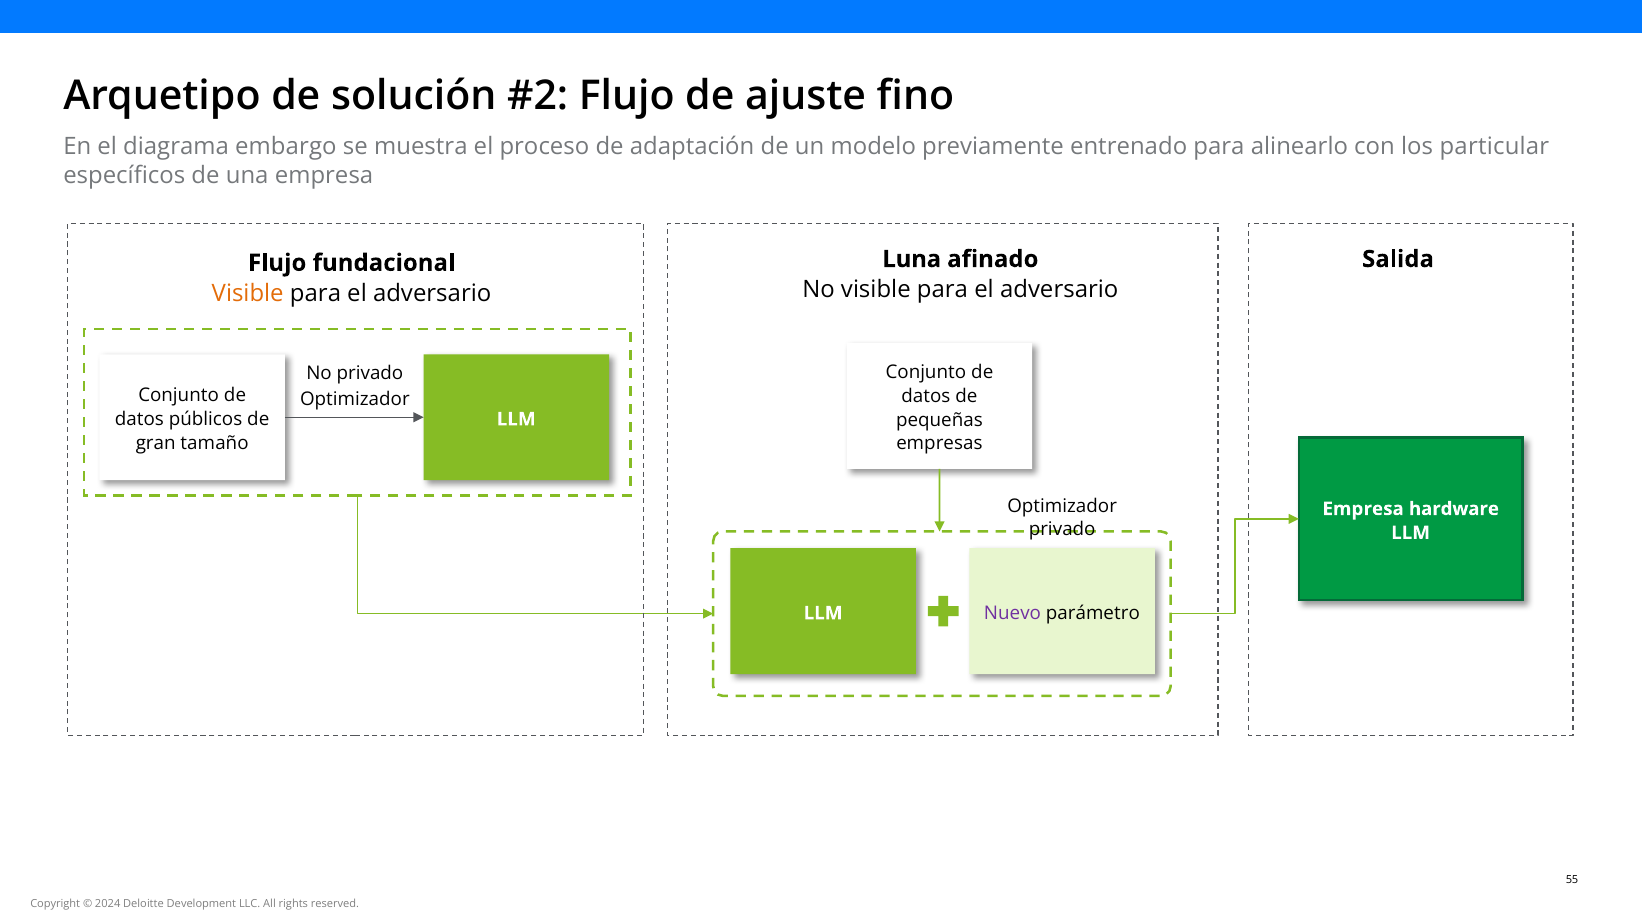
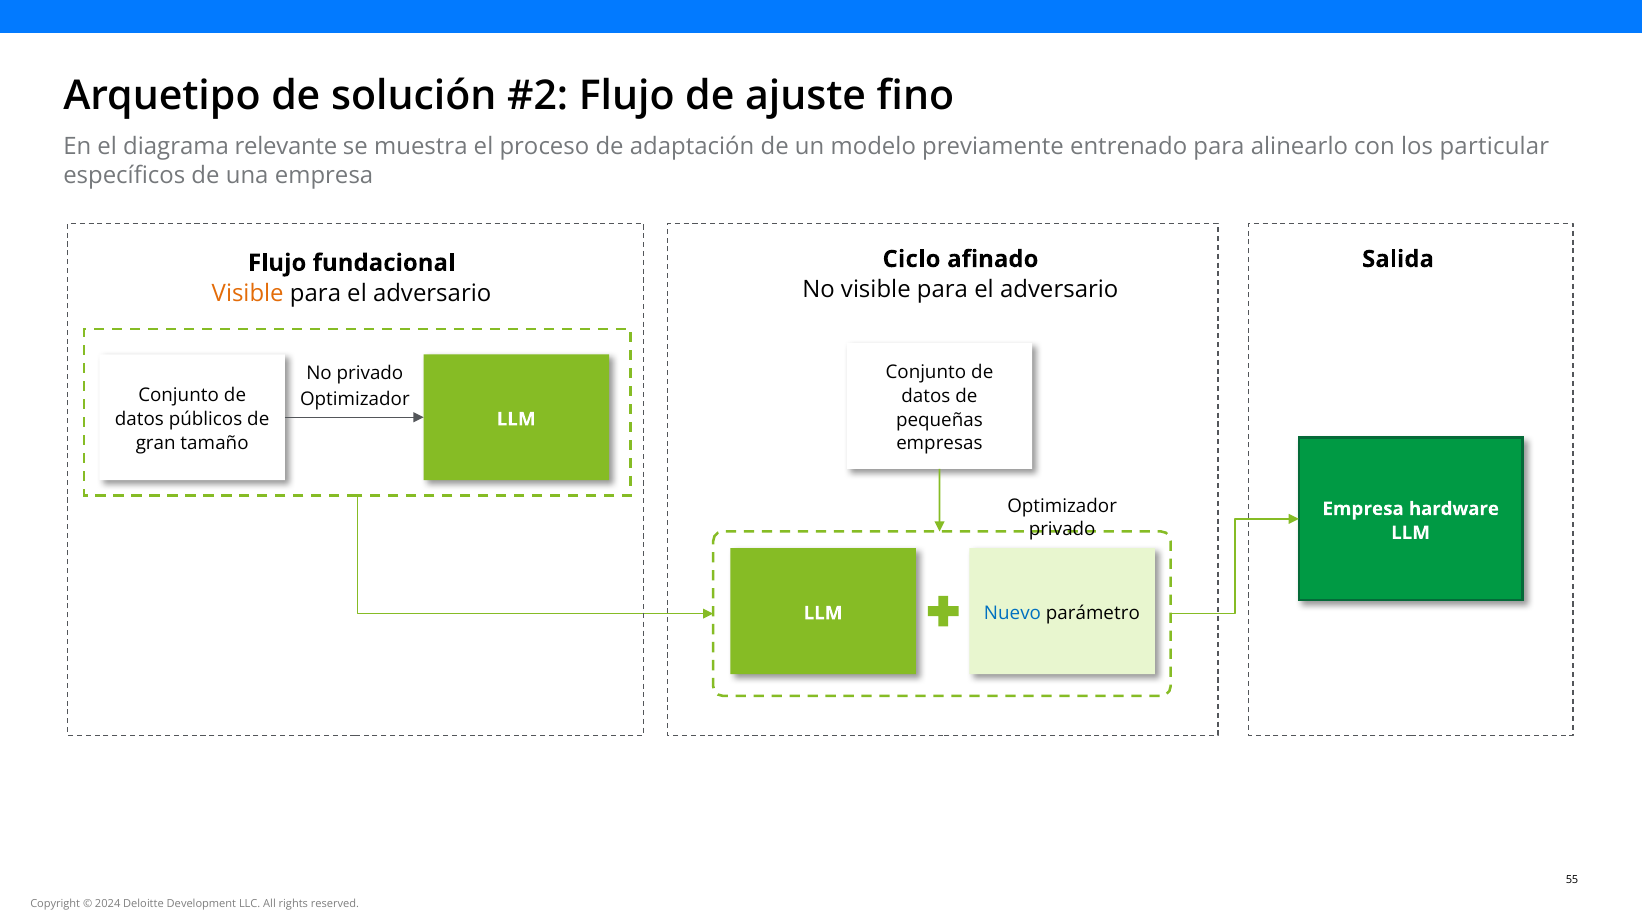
embargo: embargo -> relevante
Luna: Luna -> Ciclo
Nuevo colour: purple -> blue
